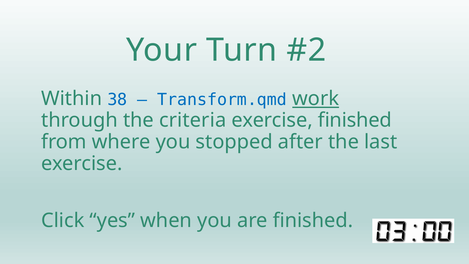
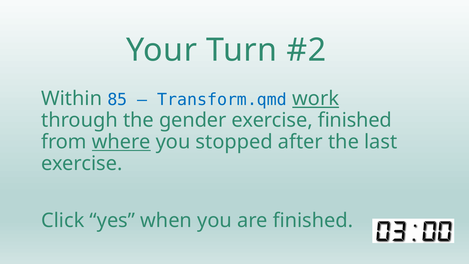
38: 38 -> 85
criteria: criteria -> gender
where underline: none -> present
